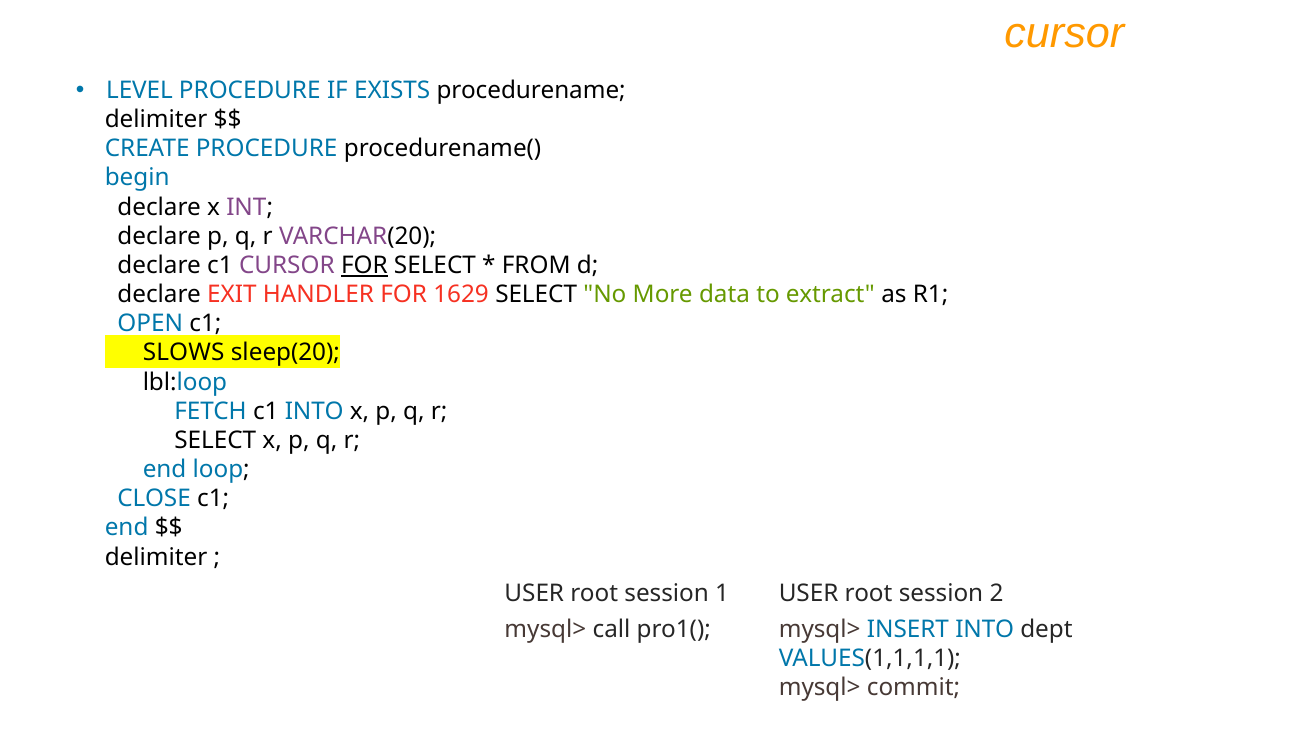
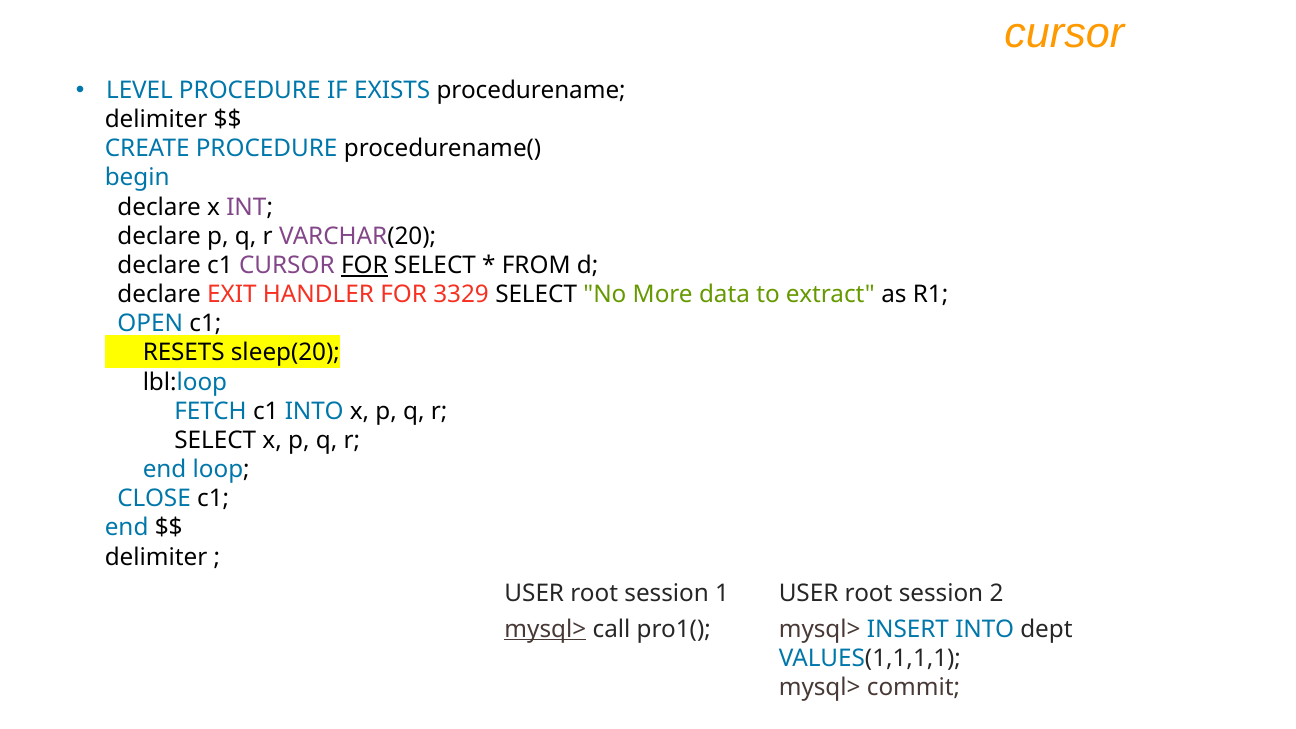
1629: 1629 -> 3329
SLOWS: SLOWS -> RESETS
mysql> at (545, 629) underline: none -> present
